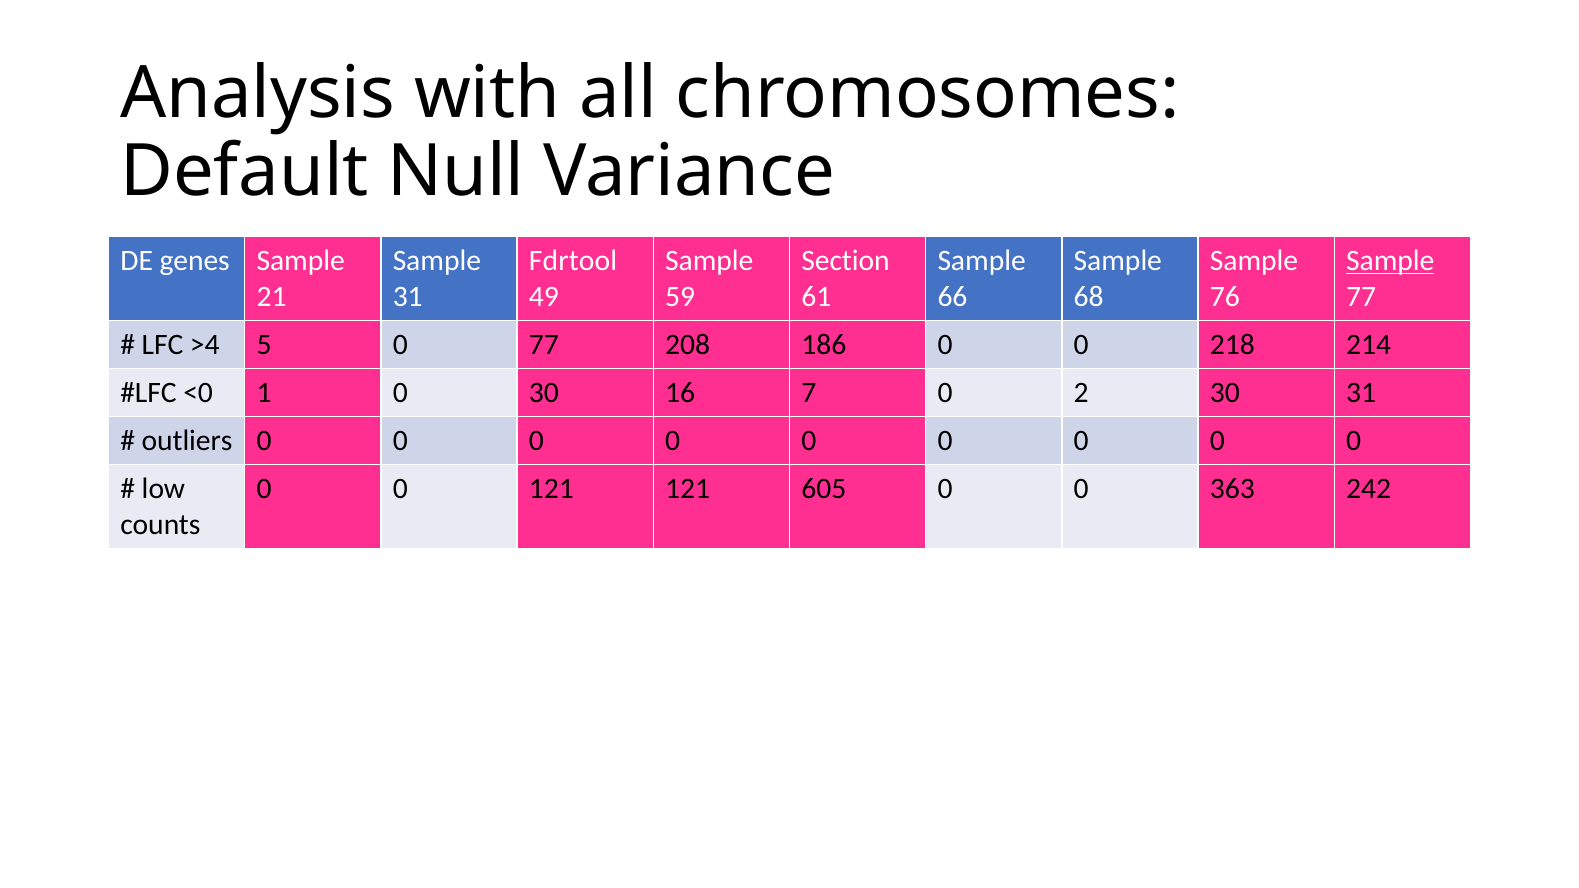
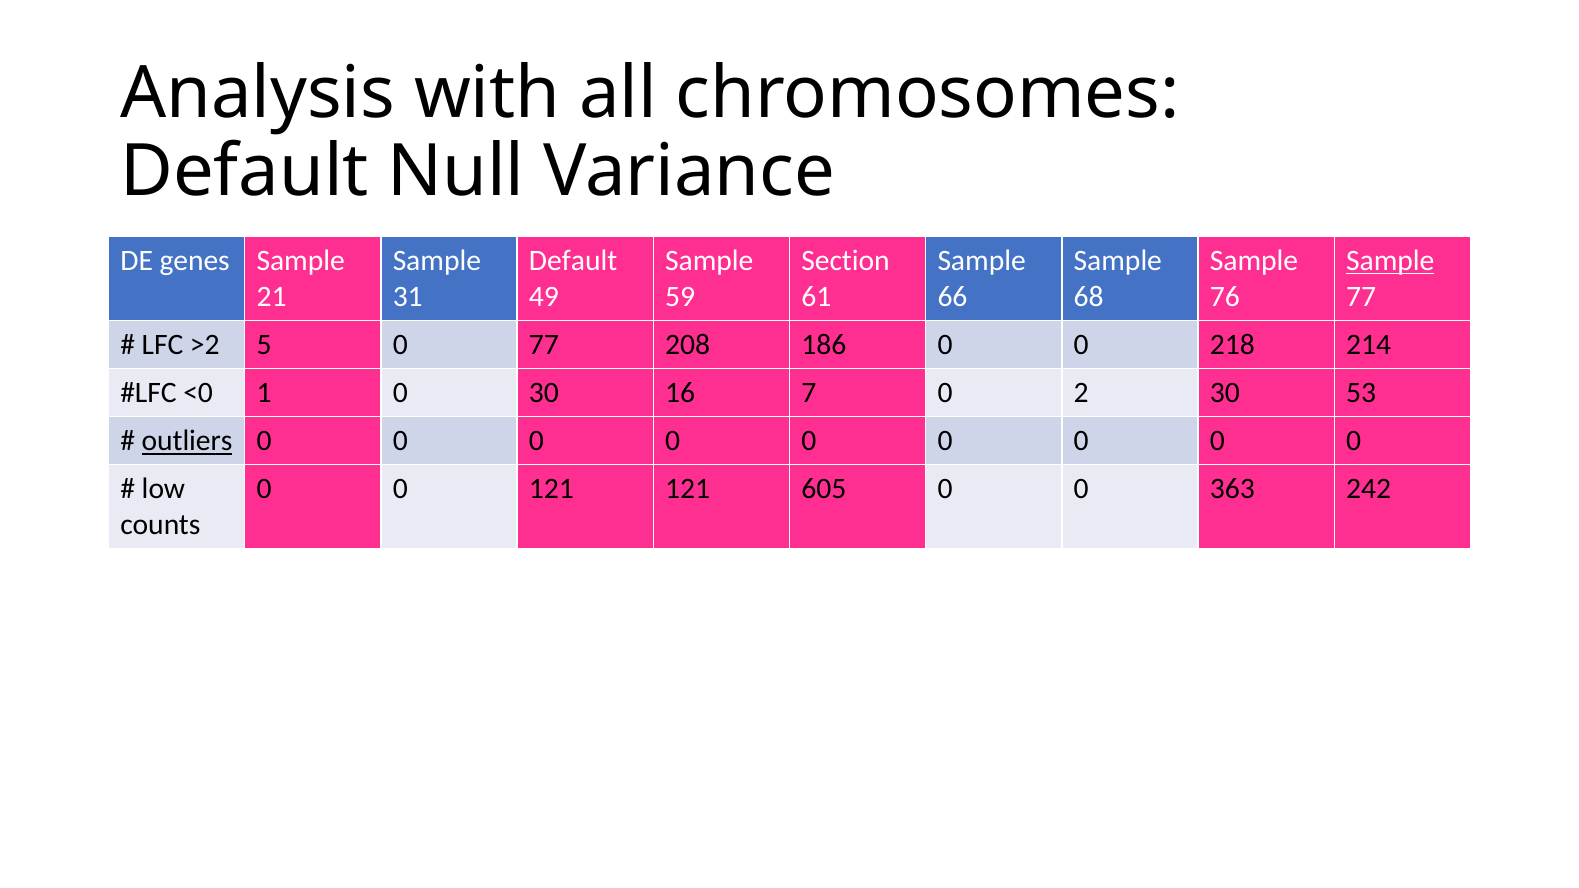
Fdrtool at (573, 261): Fdrtool -> Default
>4: >4 -> >2
30 31: 31 -> 53
outliers underline: none -> present
